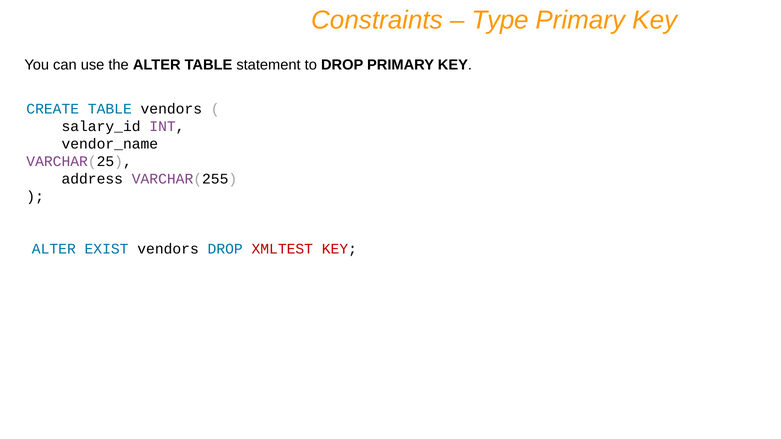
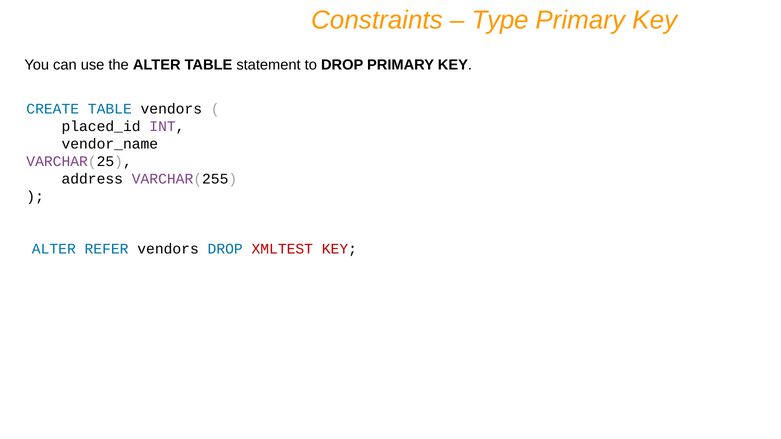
salary_id: salary_id -> placed_id
EXIST: EXIST -> REFER
